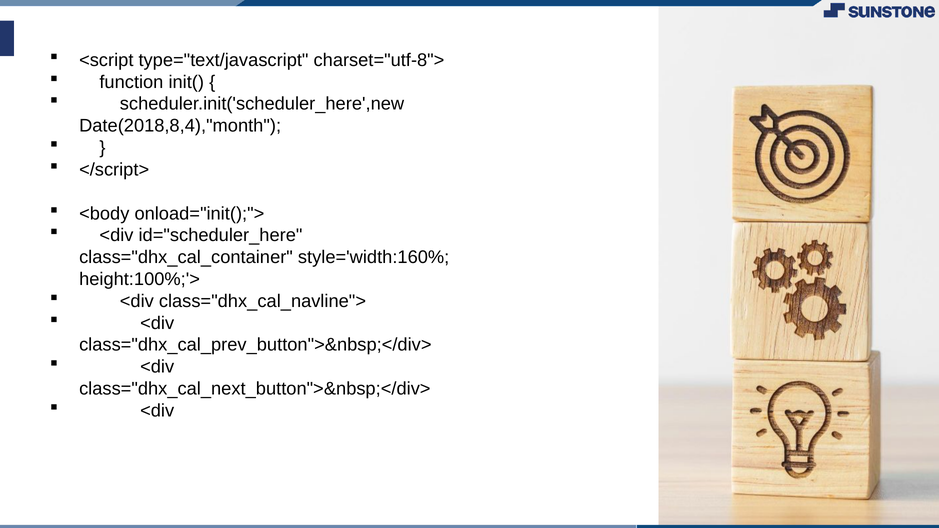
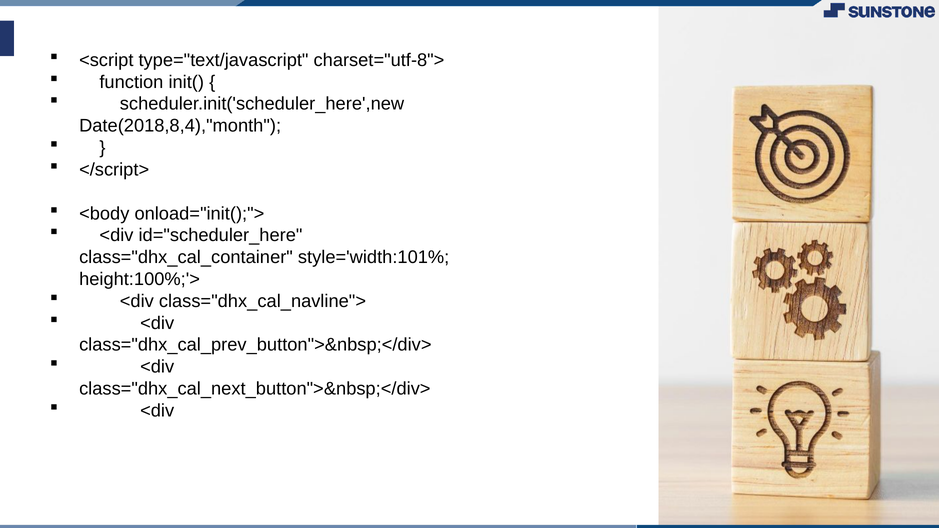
style='width:160%: style='width:160% -> style='width:101%
